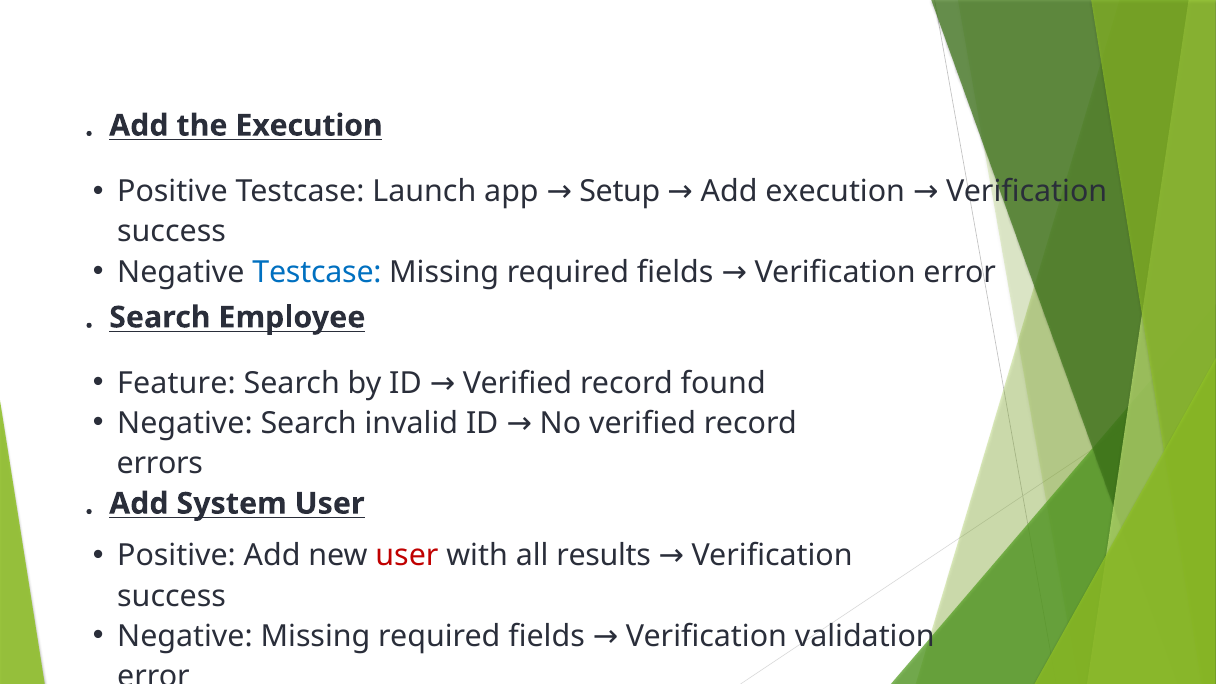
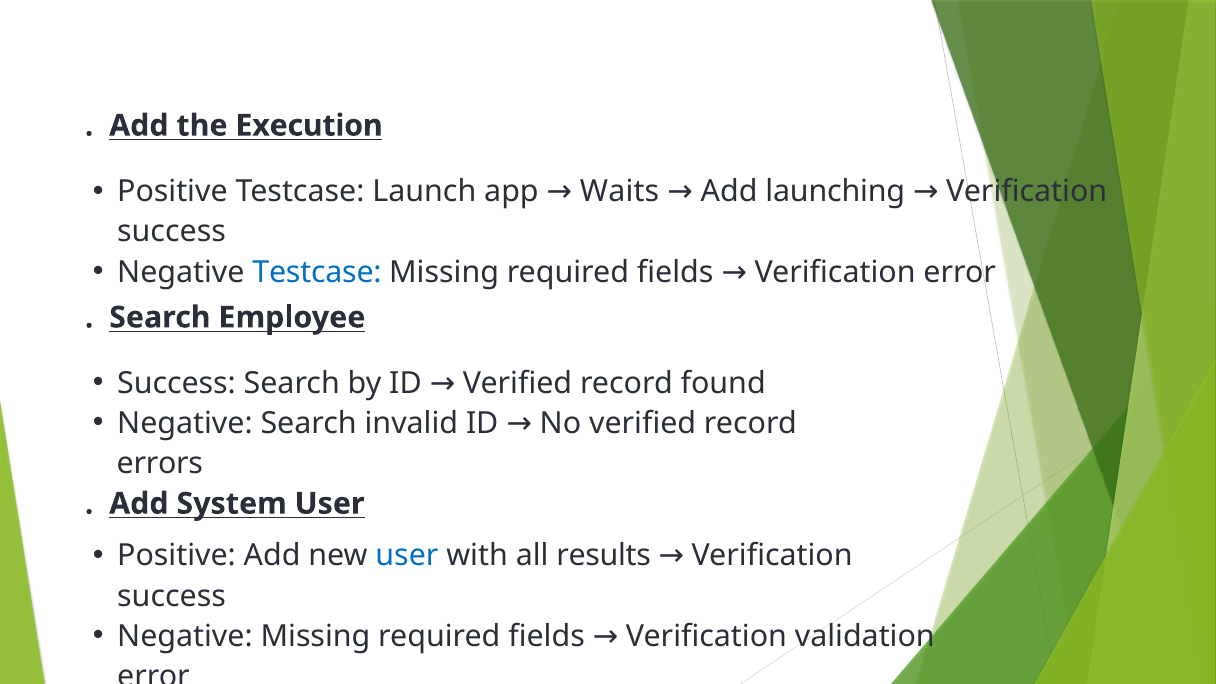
Setup: Setup -> Waits
Add execution: execution -> launching
Feature at (176, 383): Feature -> Success
user at (407, 556) colour: red -> blue
